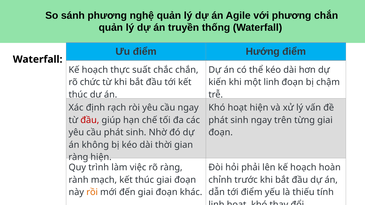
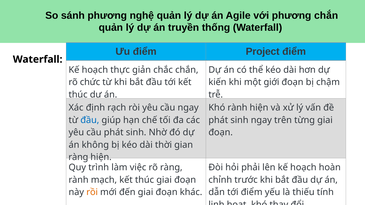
Hướng: Hướng -> Project
suất: suất -> giản
một linh: linh -> giới
Khó hoạt: hoạt -> rành
đầu at (90, 120) colour: red -> blue
